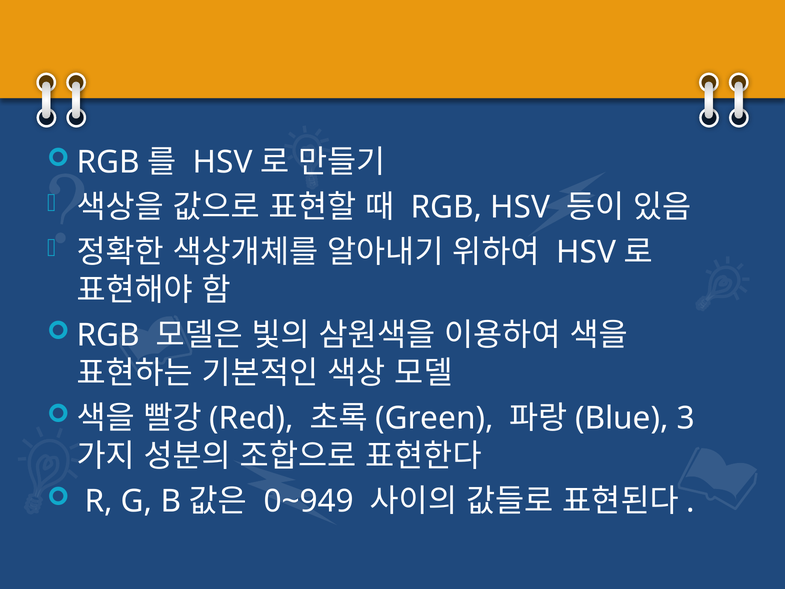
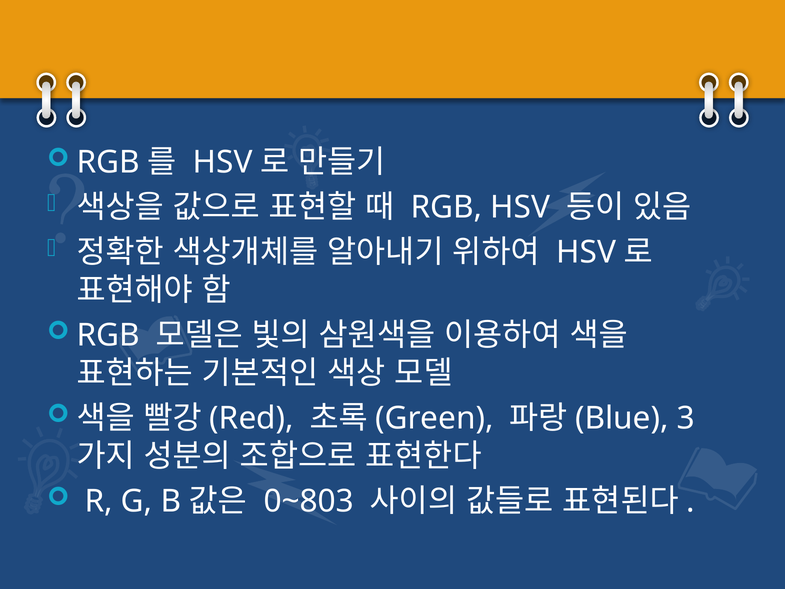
0~949: 0~949 -> 0~803
